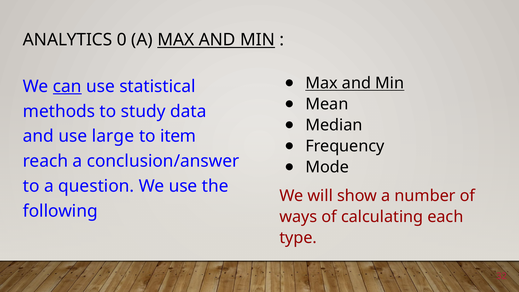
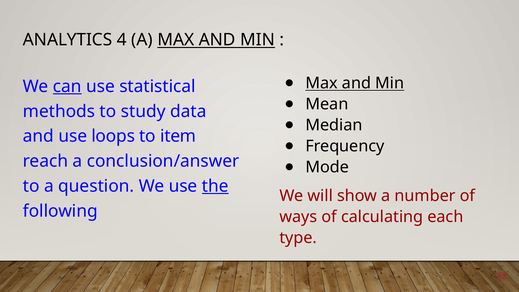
0: 0 -> 4
large: large -> loops
the underline: none -> present
